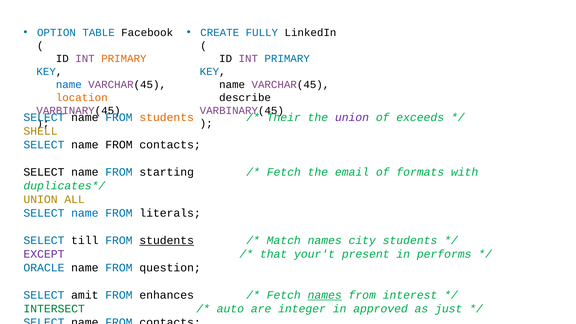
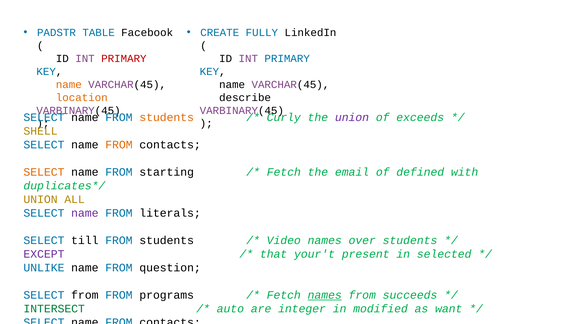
OPTION: OPTION -> PADSTR
PRIMARY at (124, 59) colour: orange -> red
name at (69, 85) colour: blue -> orange
Their: Their -> Curly
FROM at (119, 145) colour: black -> orange
SELECT at (44, 172) colour: black -> orange
formats: formats -> defined
name at (85, 213) colour: blue -> purple
students at (167, 240) underline: present -> none
Match: Match -> Video
city: city -> over
performs: performs -> selected
ORACLE: ORACLE -> UNLIKE
SELECT amit: amit -> from
enhances: enhances -> programs
interest: interest -> succeeds
approved: approved -> modified
just: just -> want
